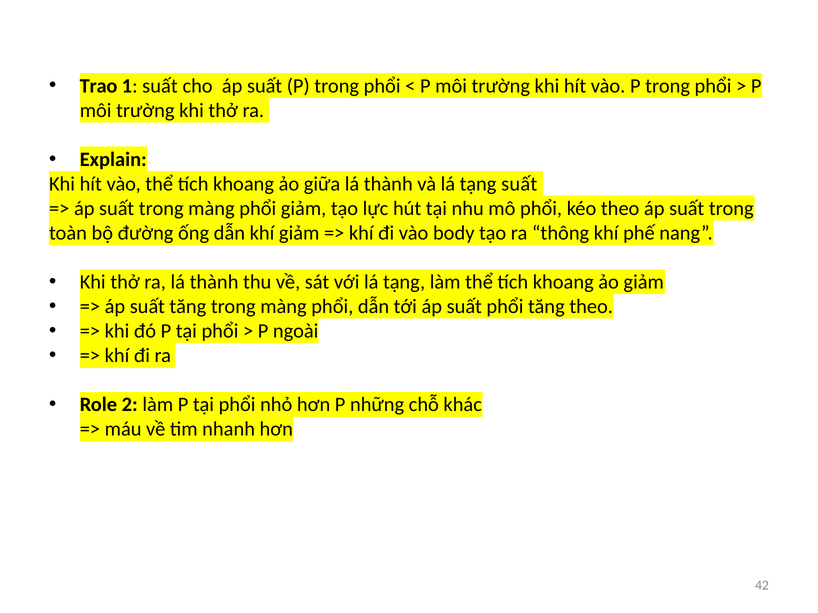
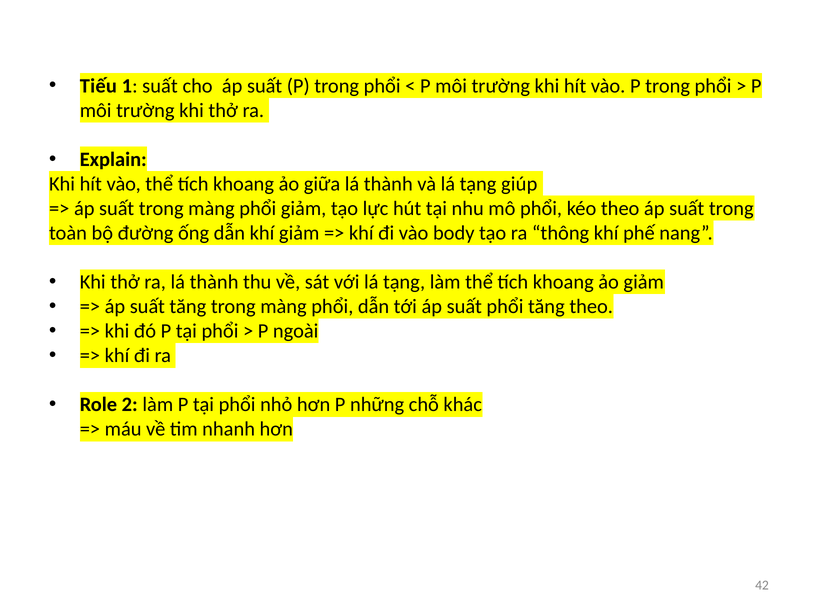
Trao: Trao -> Tiếu
tạng suất: suất -> giúp
